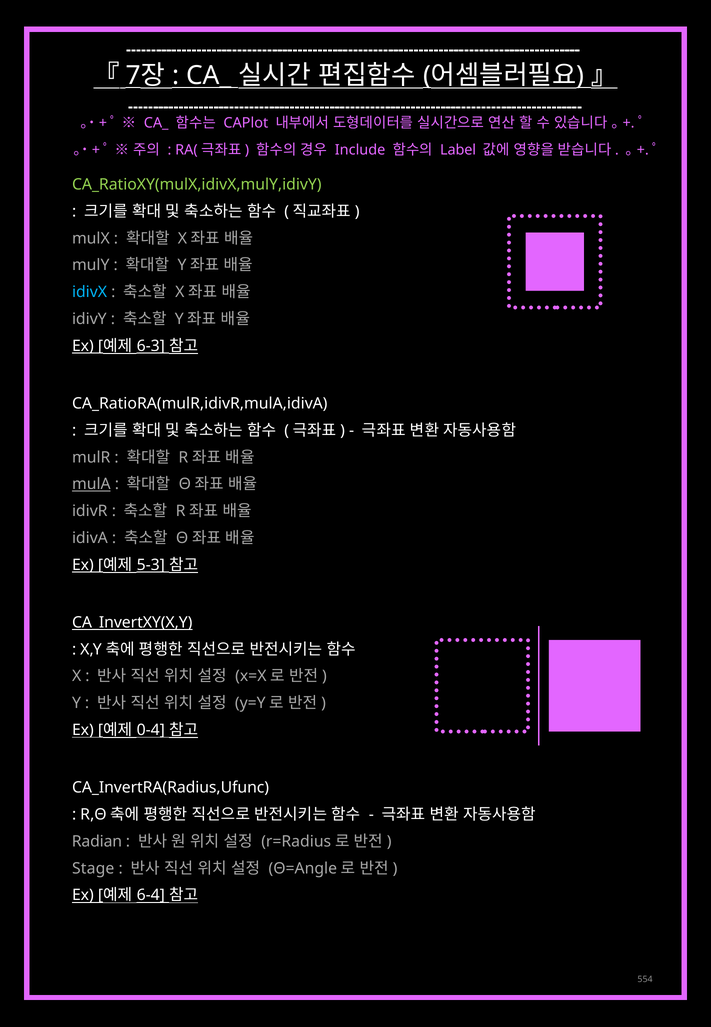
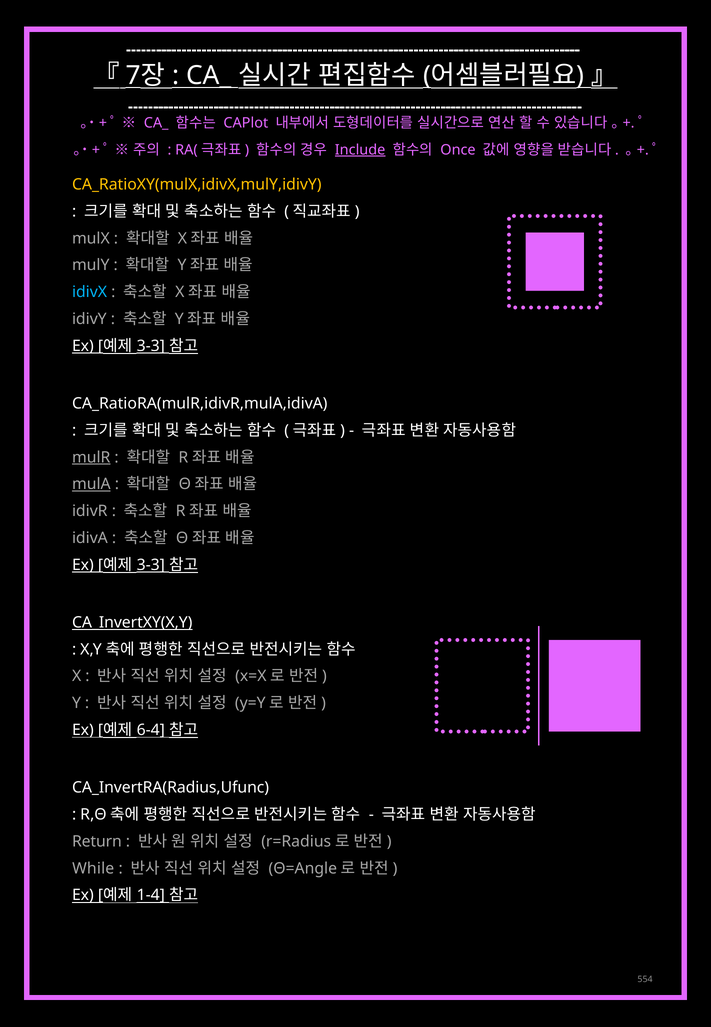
Include underline: none -> present
Label: Label -> Once
CA_RatioXY(mulX,idivX,mulY,idivY colour: light green -> yellow
6-3 at (151, 346): 6-3 -> 3-3
mulR underline: none -> present
5-3 at (151, 565): 5-3 -> 3-3
0-4: 0-4 -> 6-4
Radian: Radian -> Return
Stage: Stage -> While
6-4: 6-4 -> 1-4
